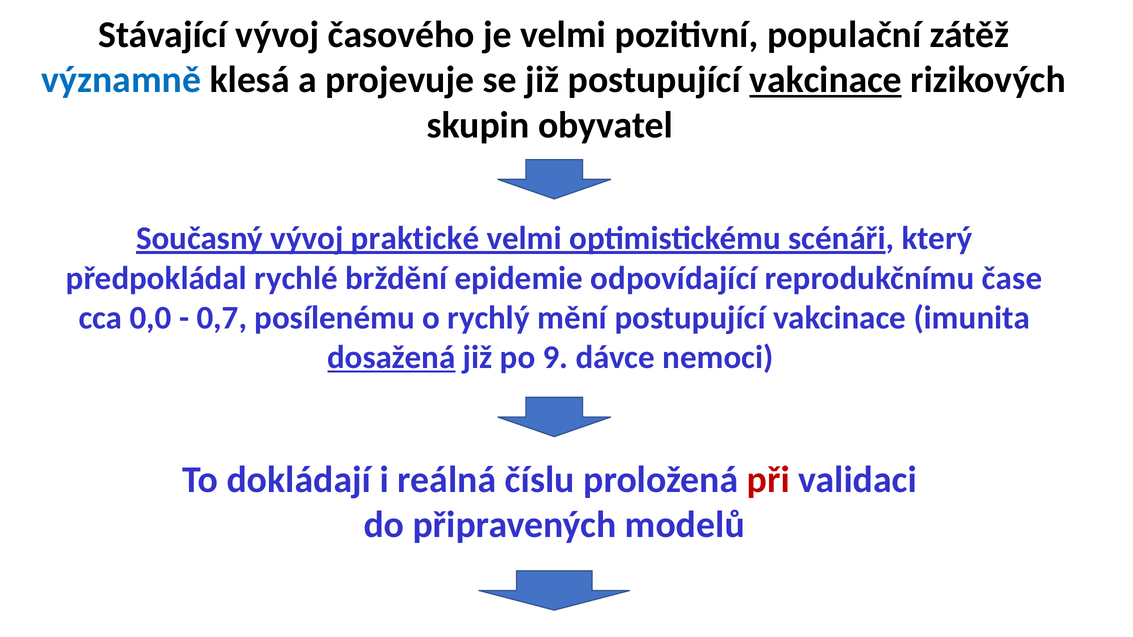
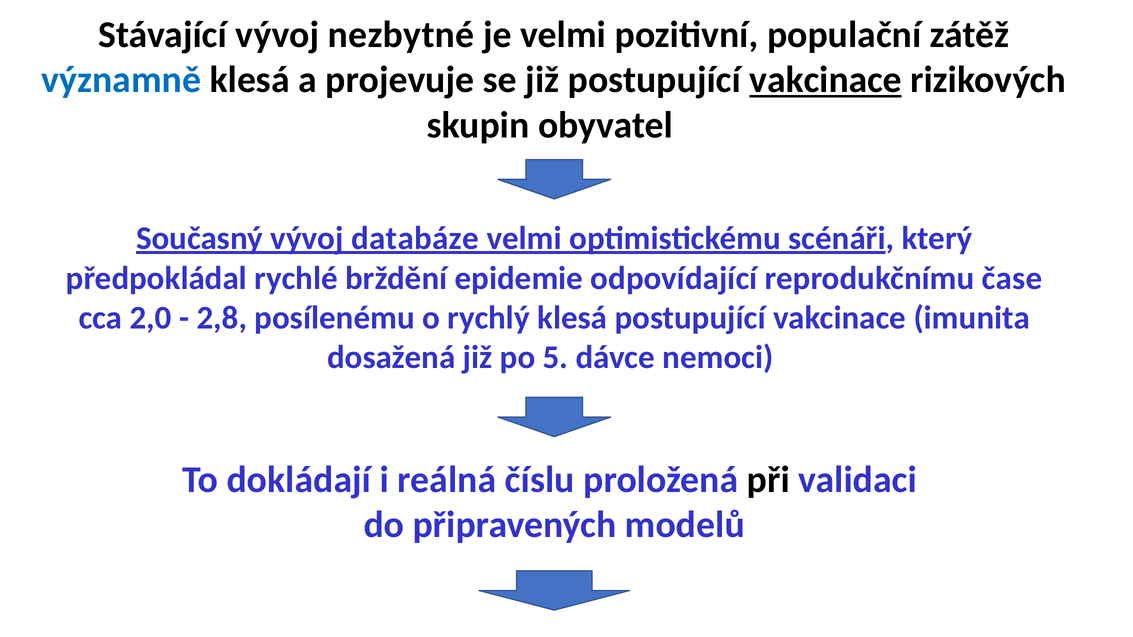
časového: časového -> nezbytné
praktické: praktické -> databáze
0,0: 0,0 -> 2,0
0,7: 0,7 -> 2,8
rychlý mění: mění -> klesá
dosažená underline: present -> none
9: 9 -> 5
při colour: red -> black
